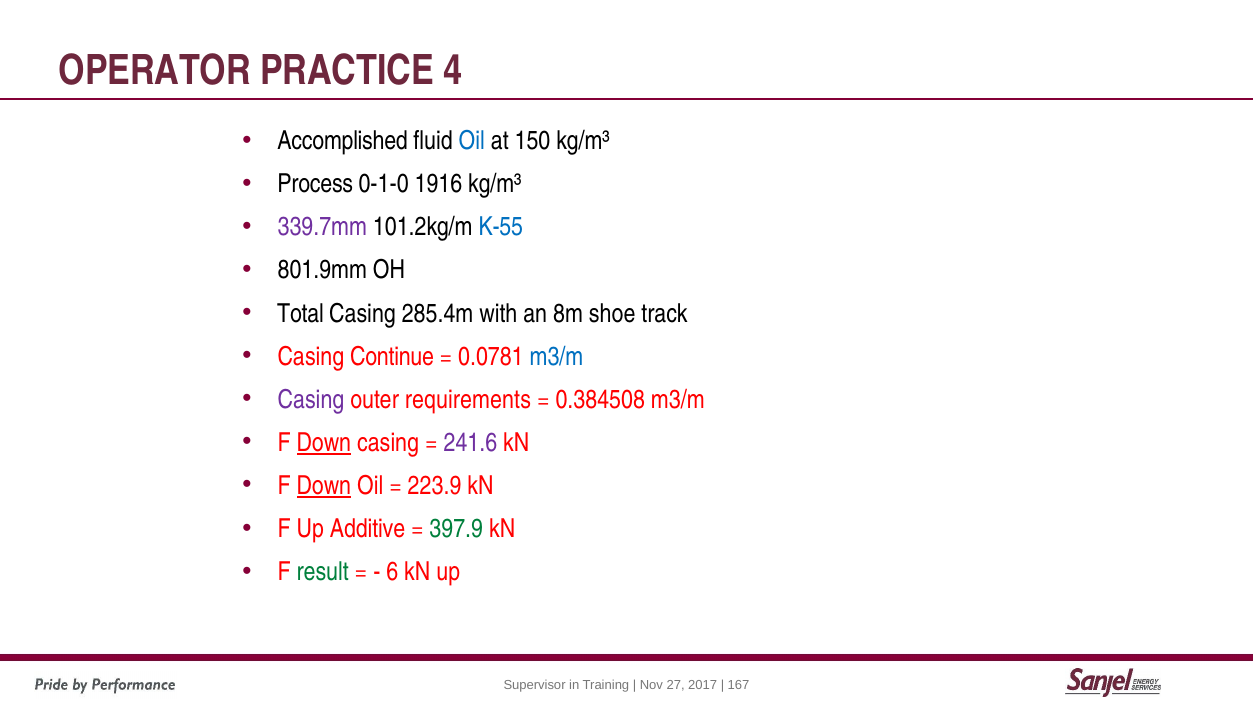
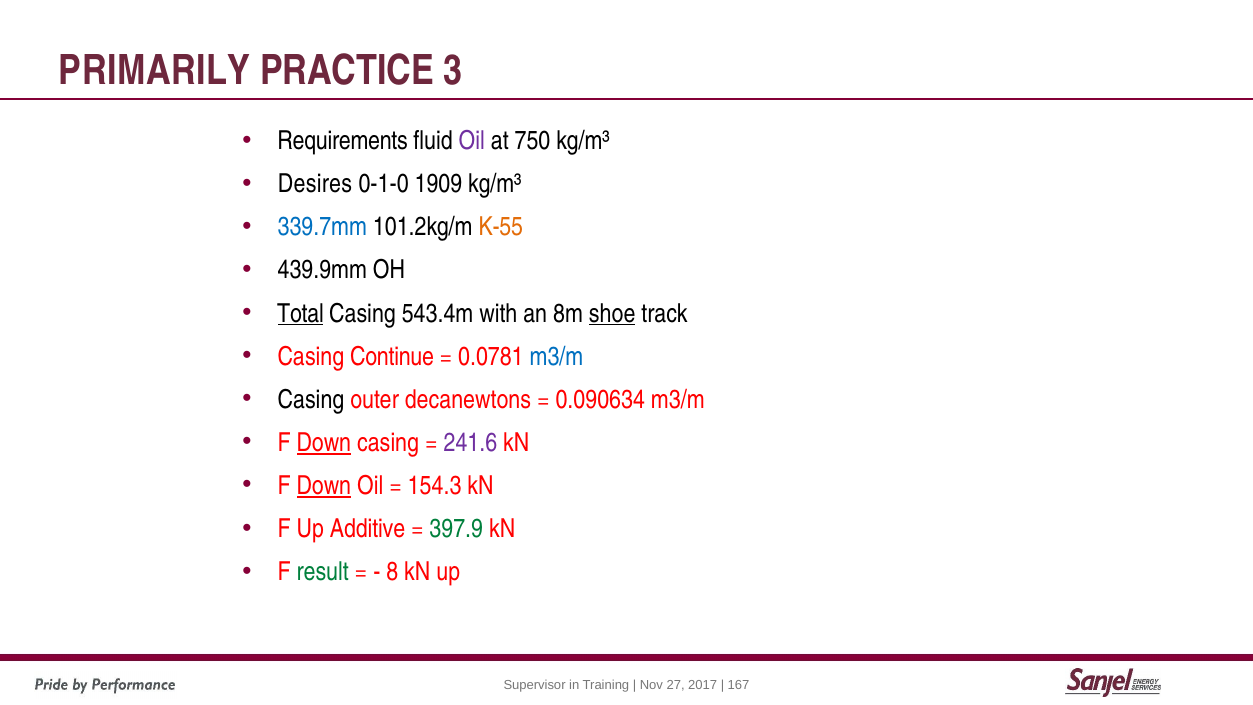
OPERATOR: OPERATOR -> PRIMARILY
4: 4 -> 3
Accomplished: Accomplished -> Requirements
Oil at (472, 141) colour: blue -> purple
150: 150 -> 750
Process: Process -> Desires
1916: 1916 -> 1909
339.7mm colour: purple -> blue
K-55 colour: blue -> orange
801.9mm: 801.9mm -> 439.9mm
Total underline: none -> present
285.4m: 285.4m -> 543.4m
shoe underline: none -> present
Casing at (311, 400) colour: purple -> black
requirements: requirements -> decanewtons
0.384508: 0.384508 -> 0.090634
223.9: 223.9 -> 154.3
6: 6 -> 8
